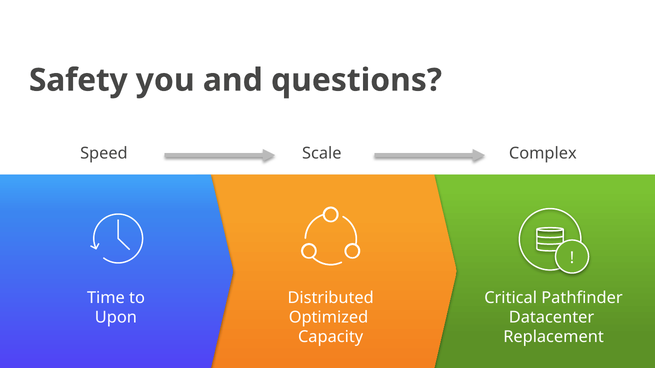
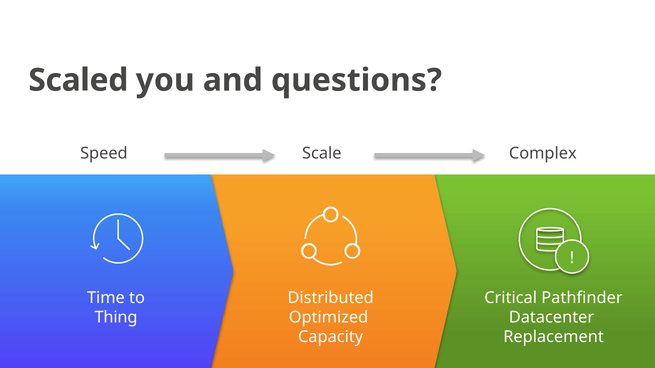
Safety: Safety -> Scaled
Upon: Upon -> Thing
